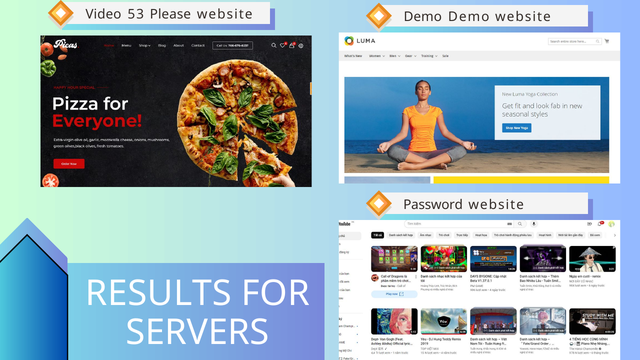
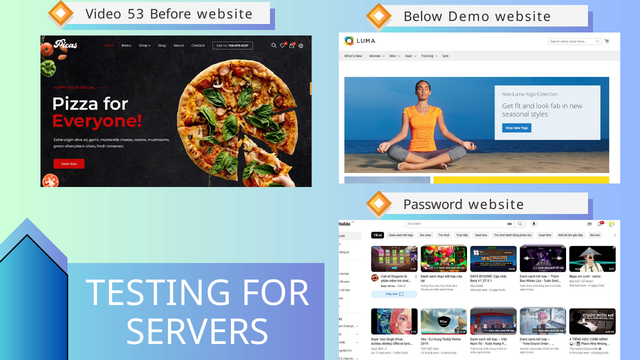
Please: Please -> Before
website Demo: Demo -> Below
RESULTS: RESULTS -> TESTING
